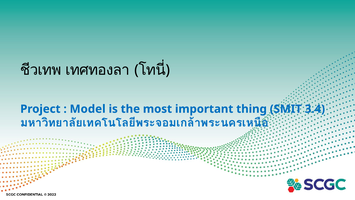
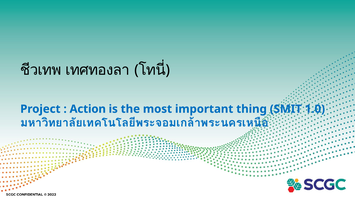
Model: Model -> Action
3.4: 3.4 -> 1.0
